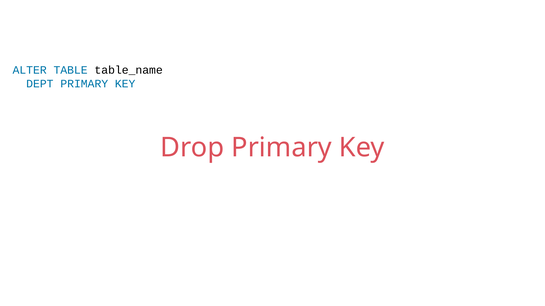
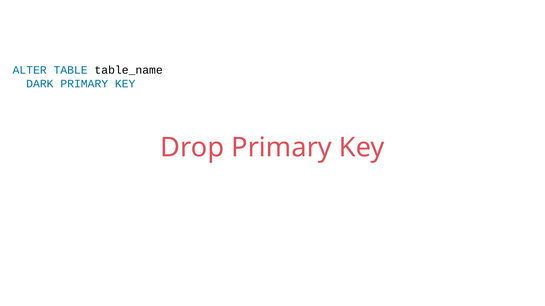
DEPT: DEPT -> DARK
